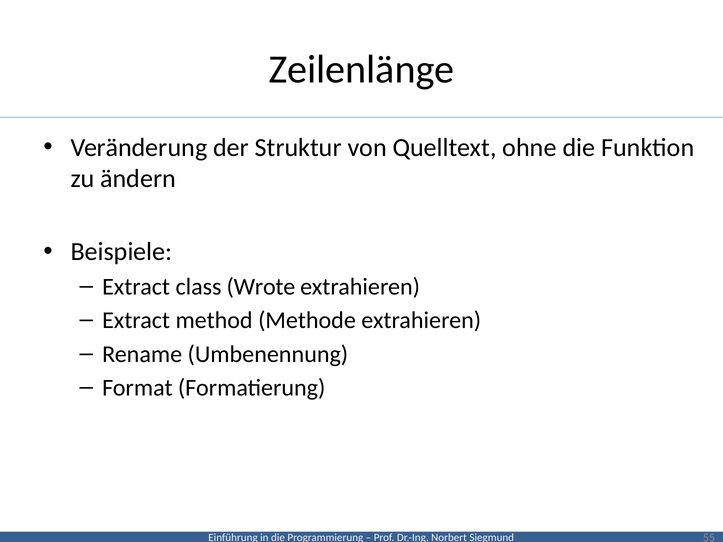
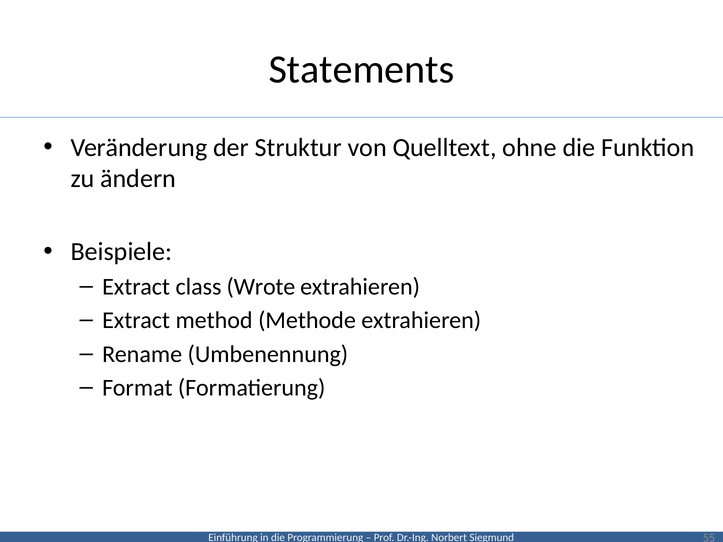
Zeilenlänge: Zeilenlänge -> Statements
